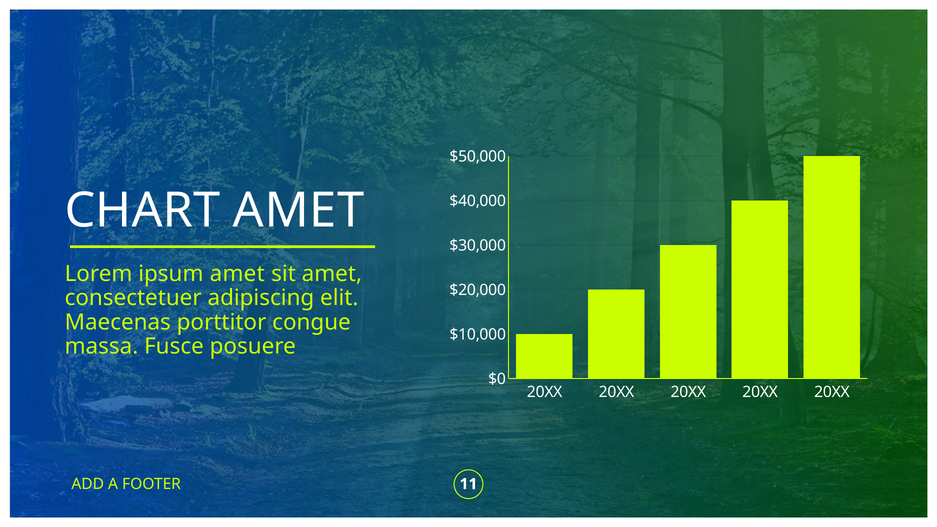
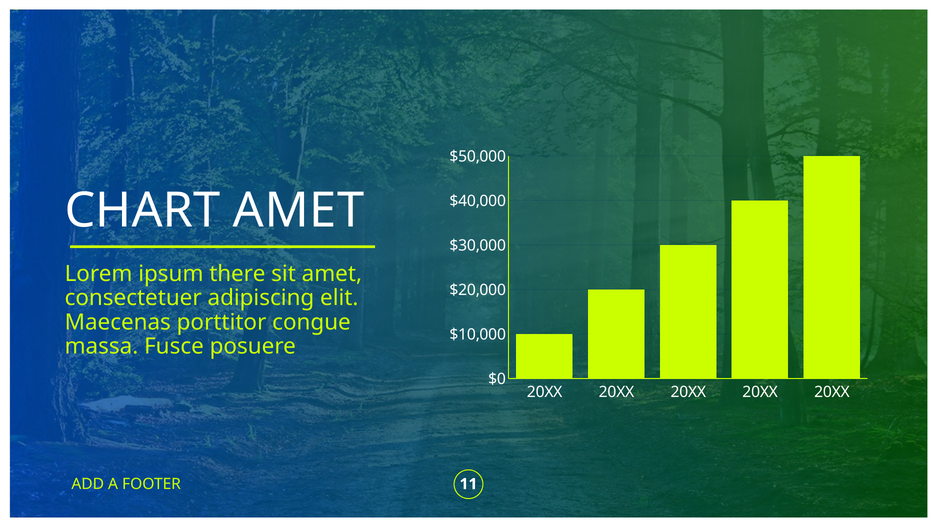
ipsum amet: amet -> there
